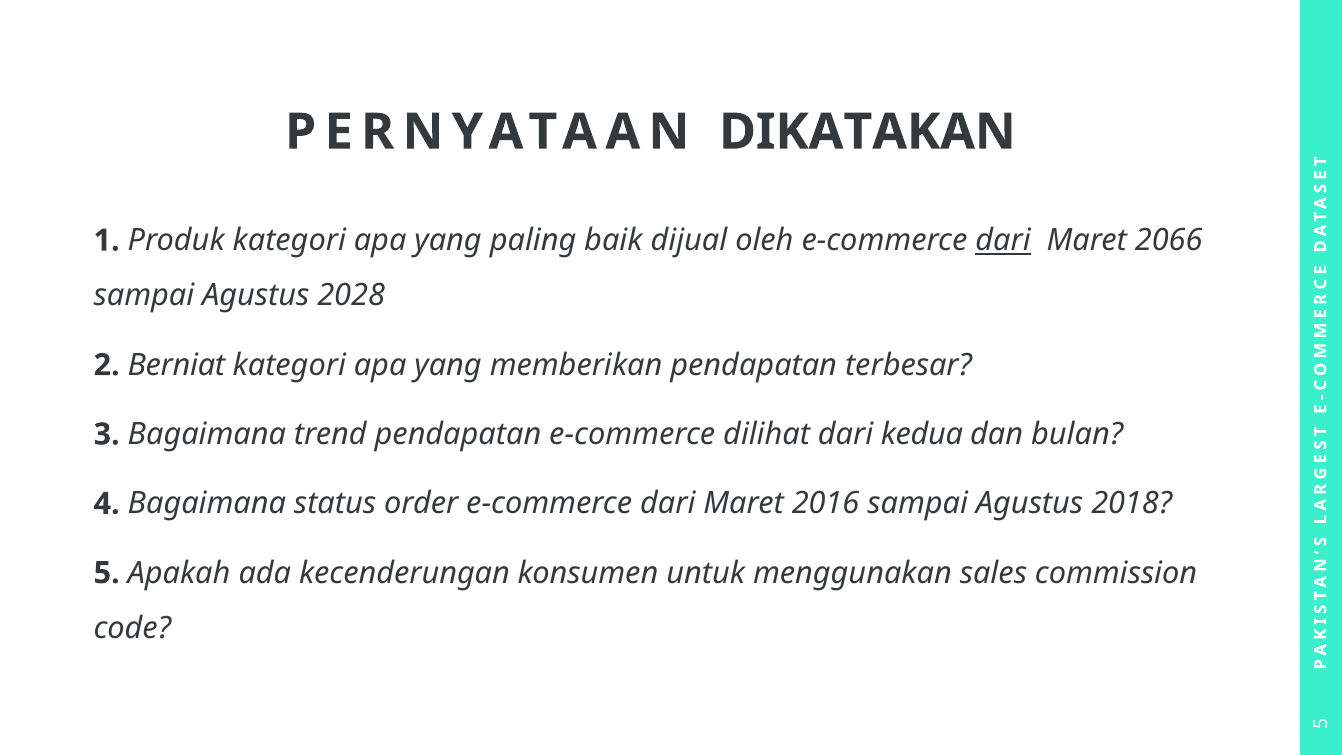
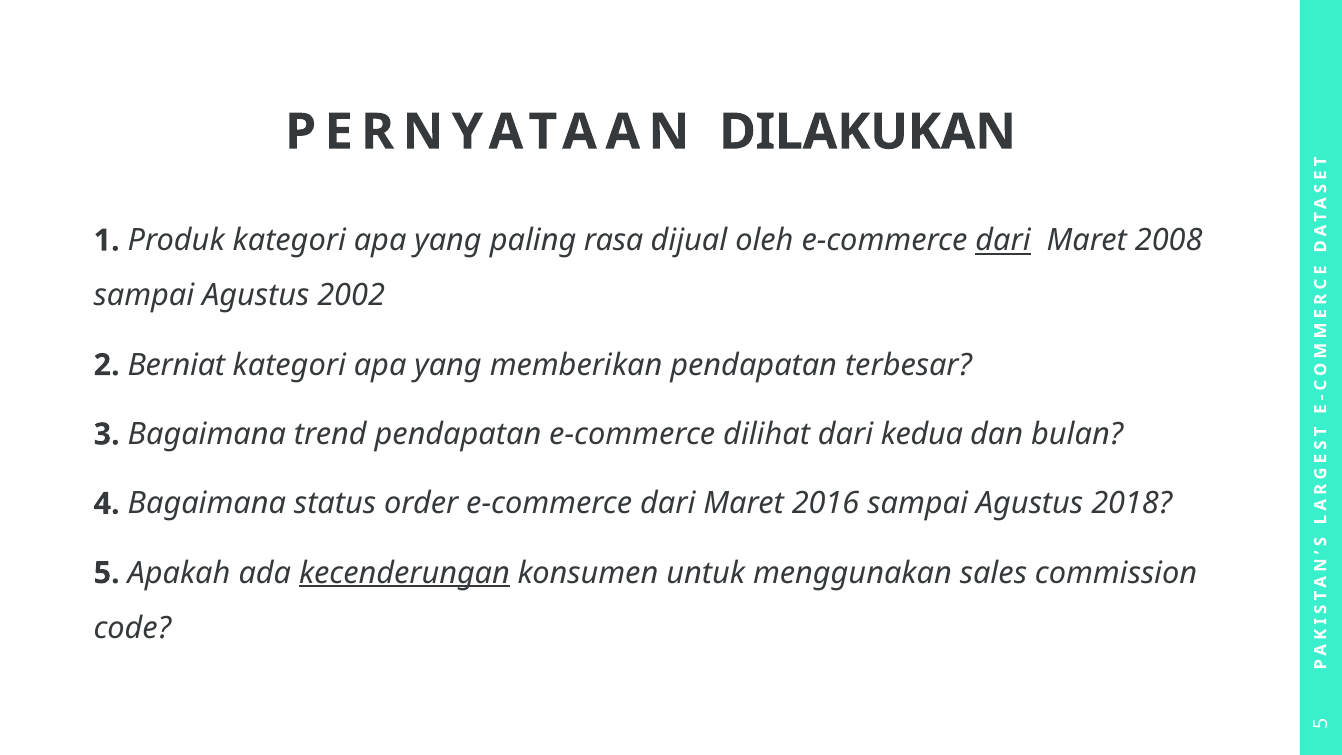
DIKATAKAN: DIKATAKAN -> DILAKUKAN
baik: baik -> rasa
2066: 2066 -> 2008
2028: 2028 -> 2002
kecenderungan underline: none -> present
